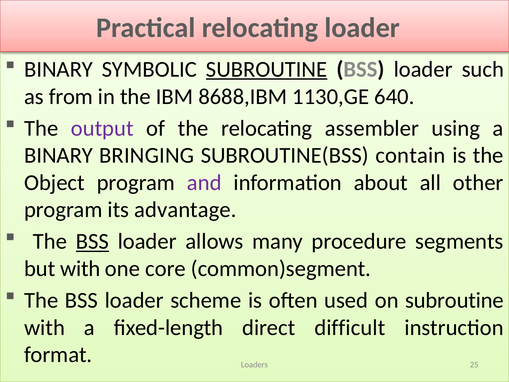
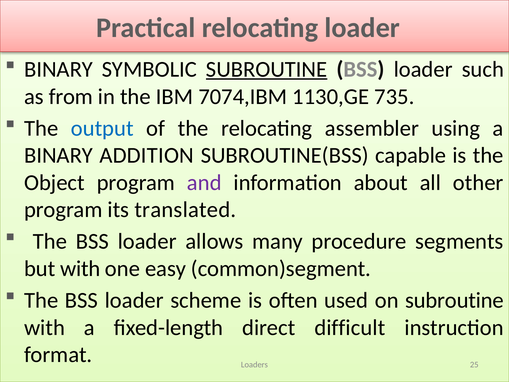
8688,IBM: 8688,IBM -> 7074,IBM
640: 640 -> 735
output colour: purple -> blue
BRINGING: BRINGING -> ADDITION
contain: contain -> capable
advantage: advantage -> translated
BSS at (92, 241) underline: present -> none
core: core -> easy
